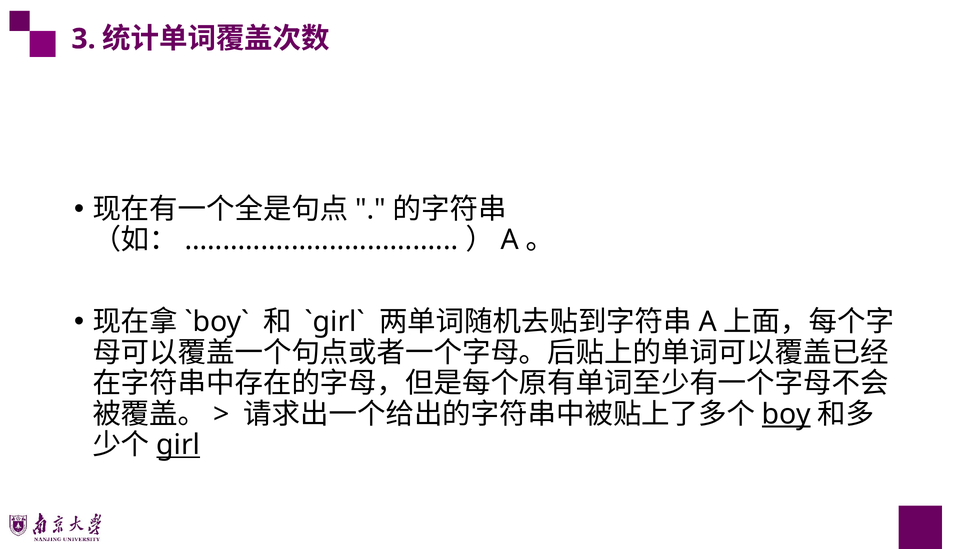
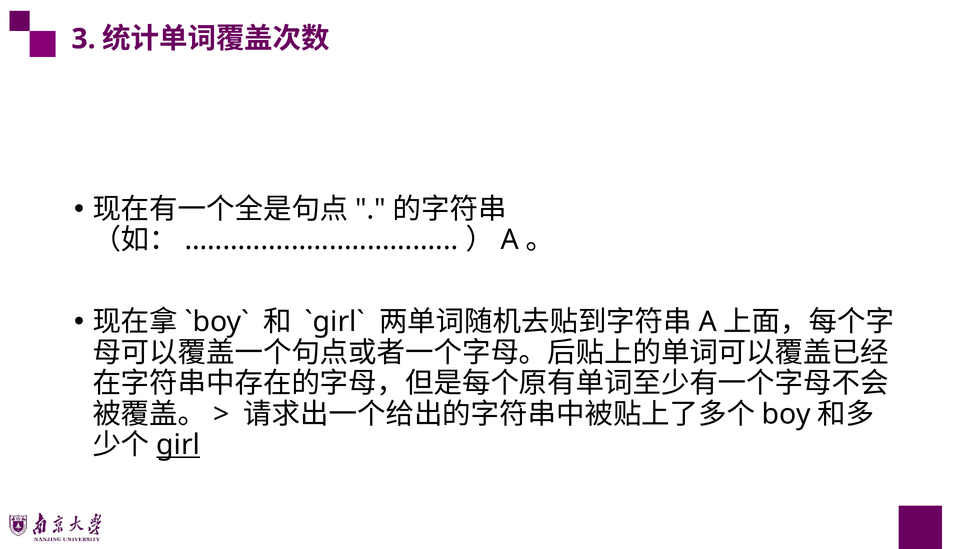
boy underline: present -> none
